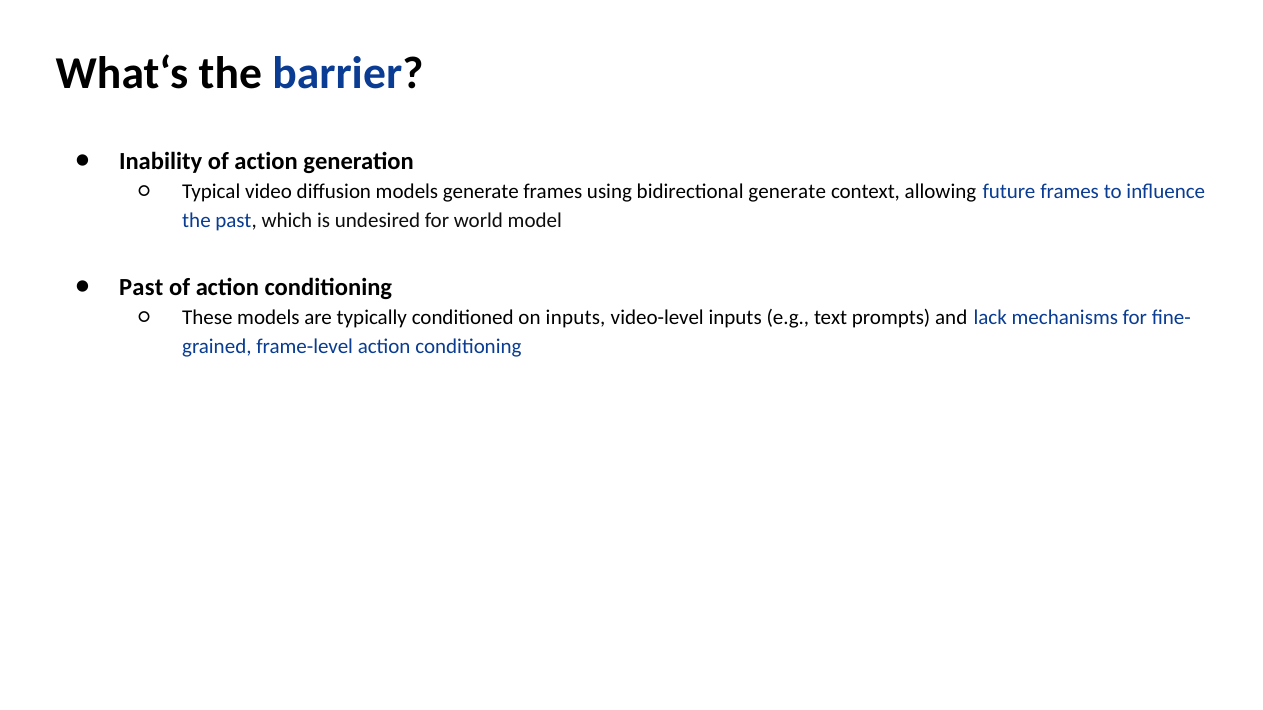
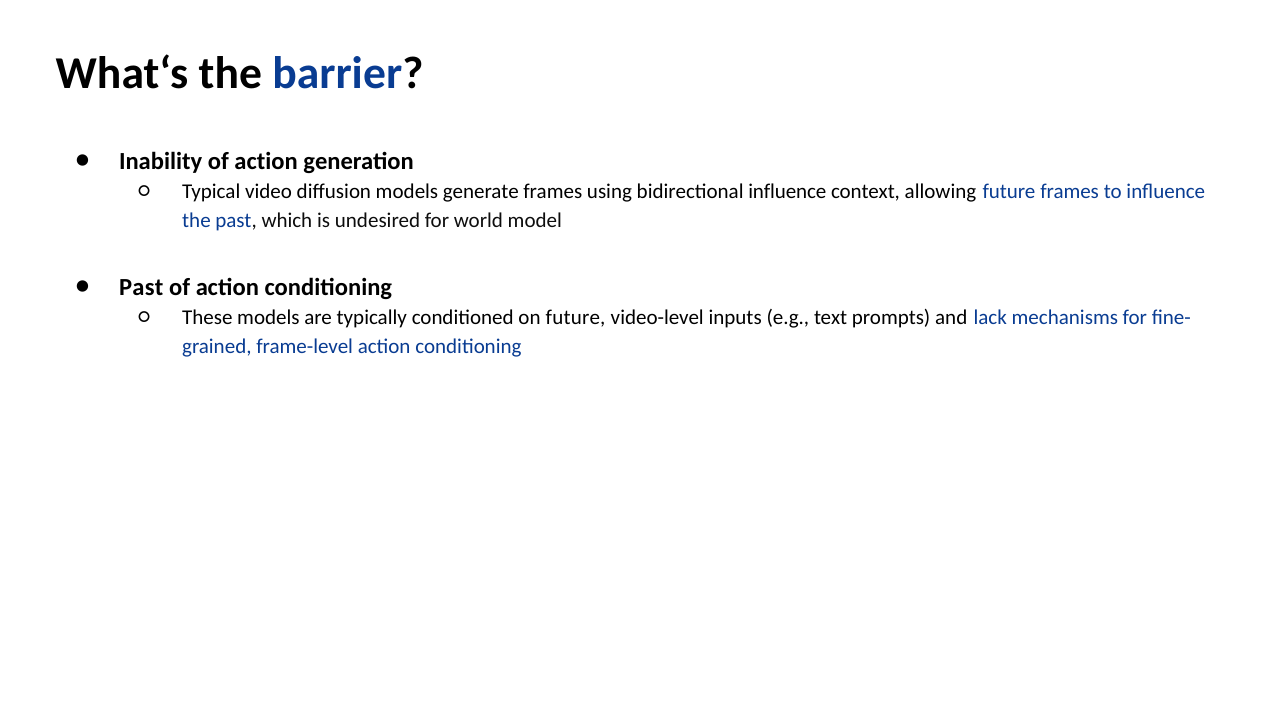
bidirectional generate: generate -> influence
on inputs: inputs -> future
